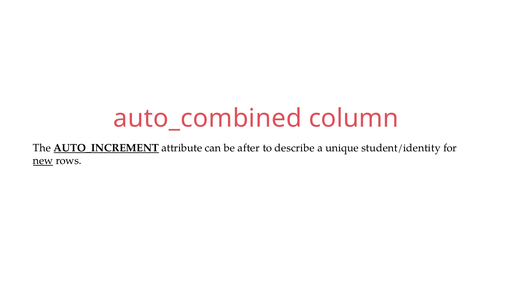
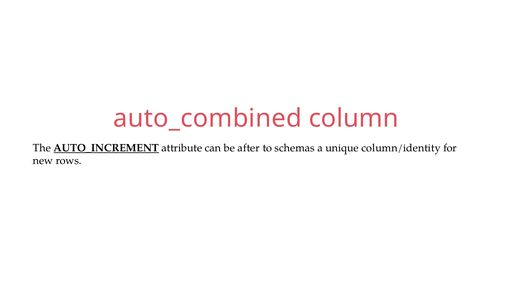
describe: describe -> schemas
student/identity: student/identity -> column/identity
new underline: present -> none
